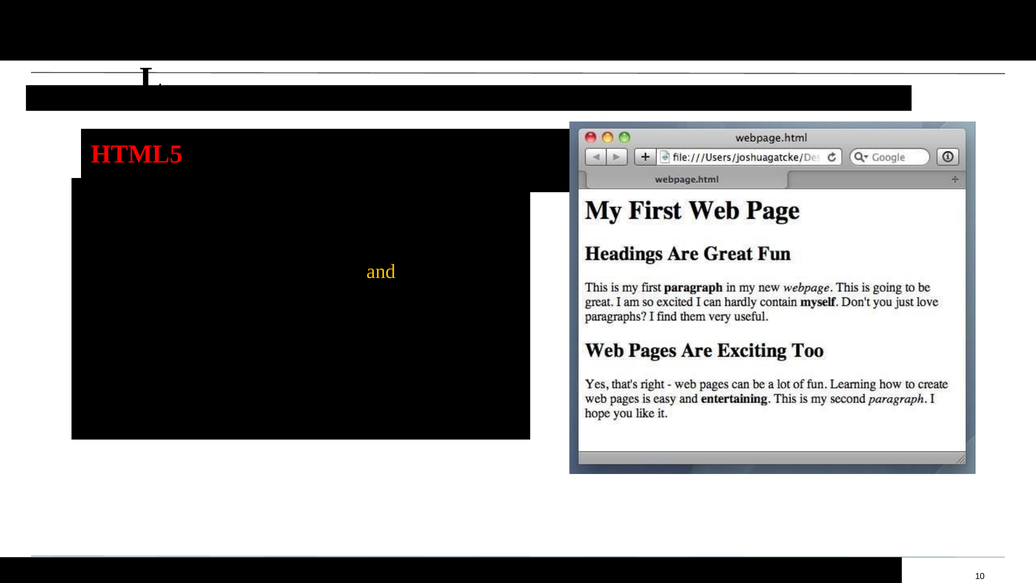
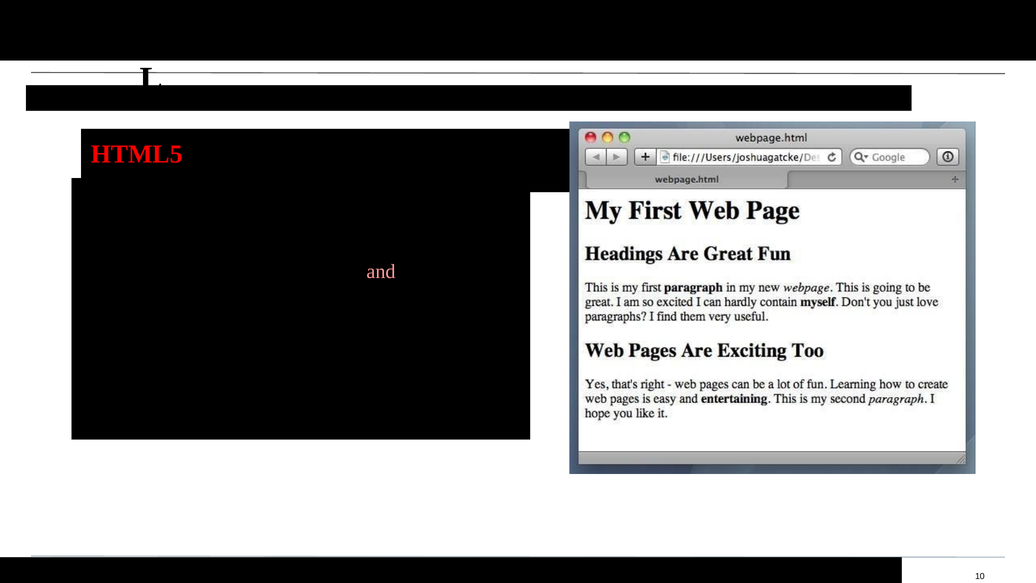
and colour: yellow -> pink
